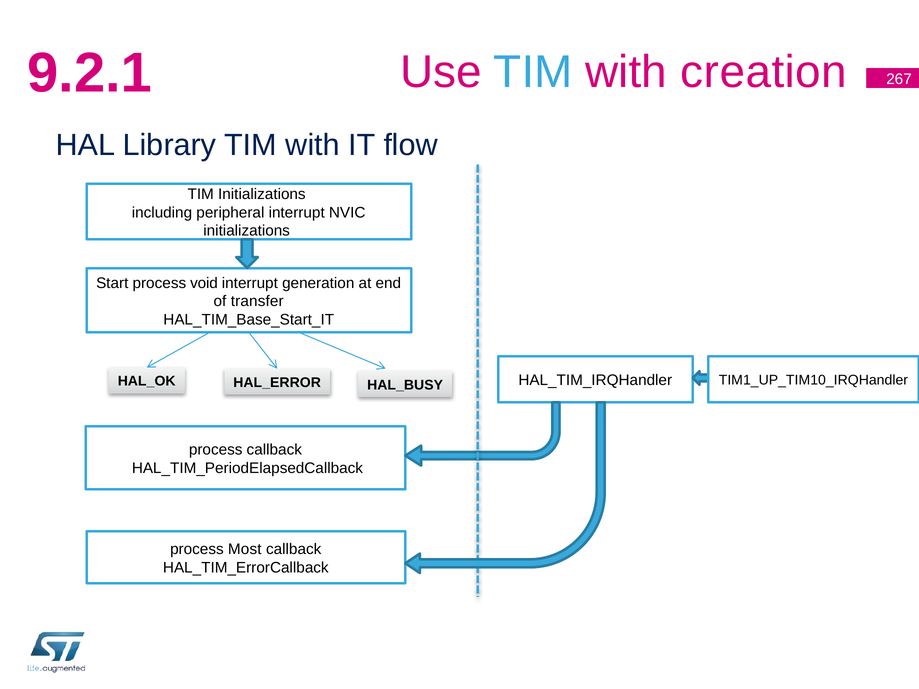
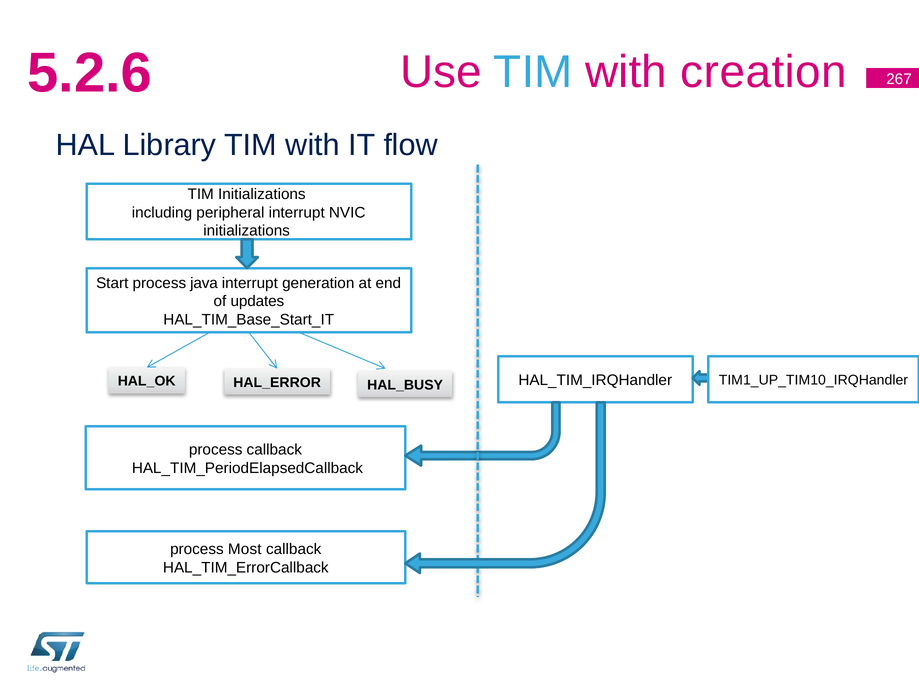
9.2.1: 9.2.1 -> 5.2.6
void: void -> java
transfer: transfer -> updates
